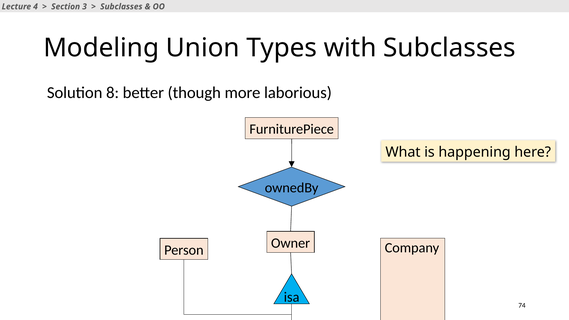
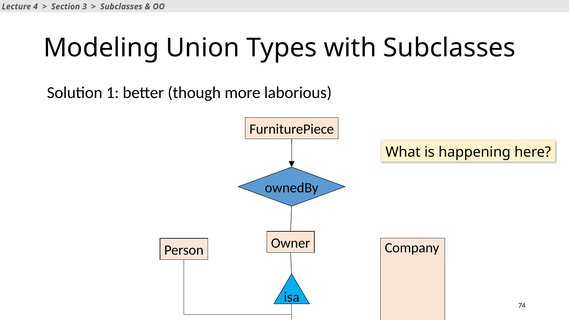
8: 8 -> 1
